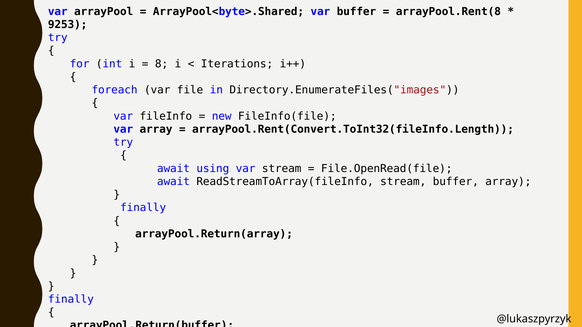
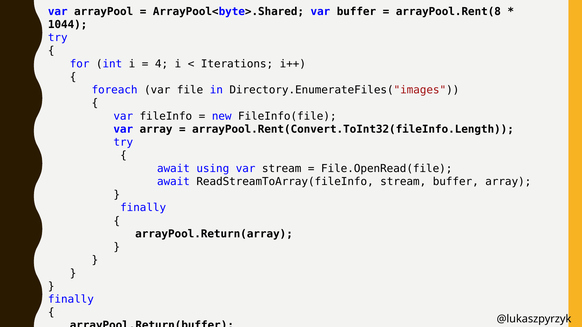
9253: 9253 -> 1044
8: 8 -> 4
